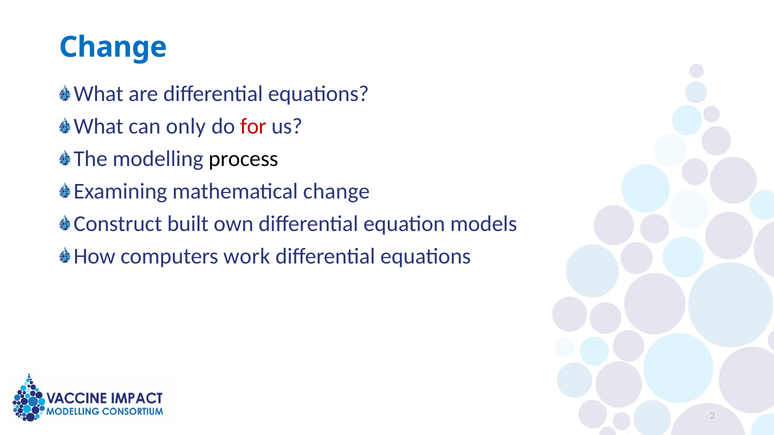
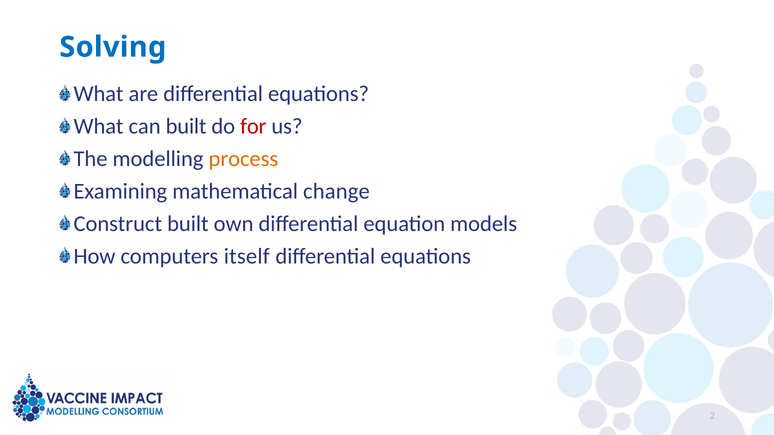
Change at (113, 47): Change -> Solving
can only: only -> built
process colour: black -> orange
work: work -> itself
